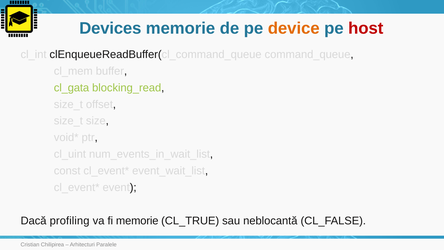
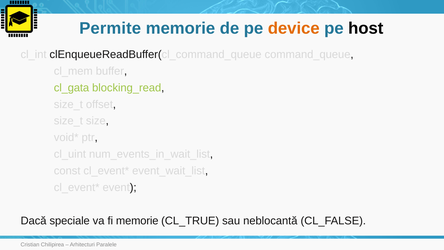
Devices: Devices -> Permite
host colour: red -> black
profiling: profiling -> speciale
